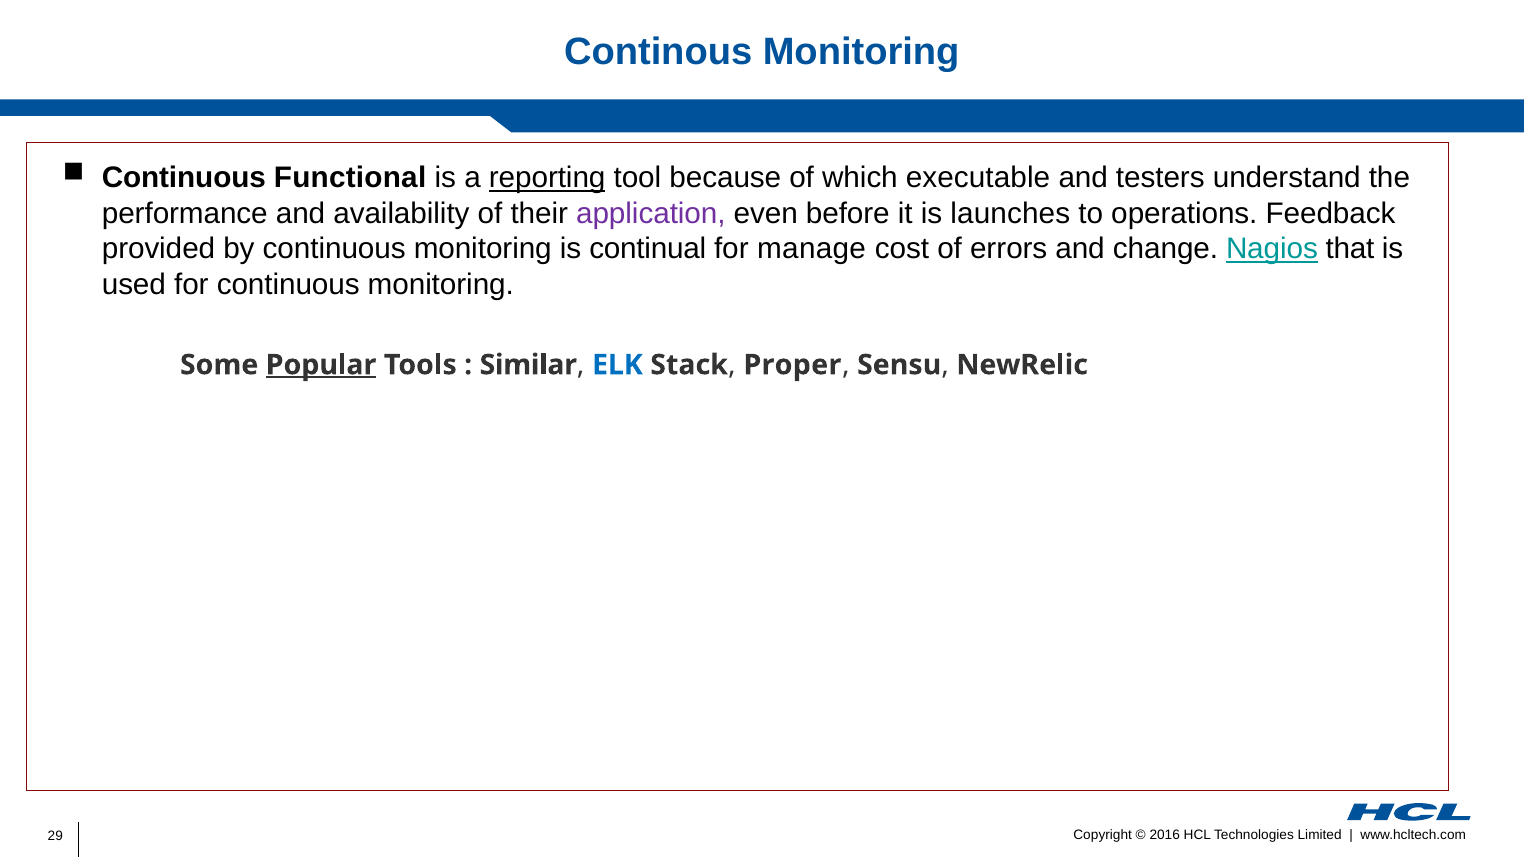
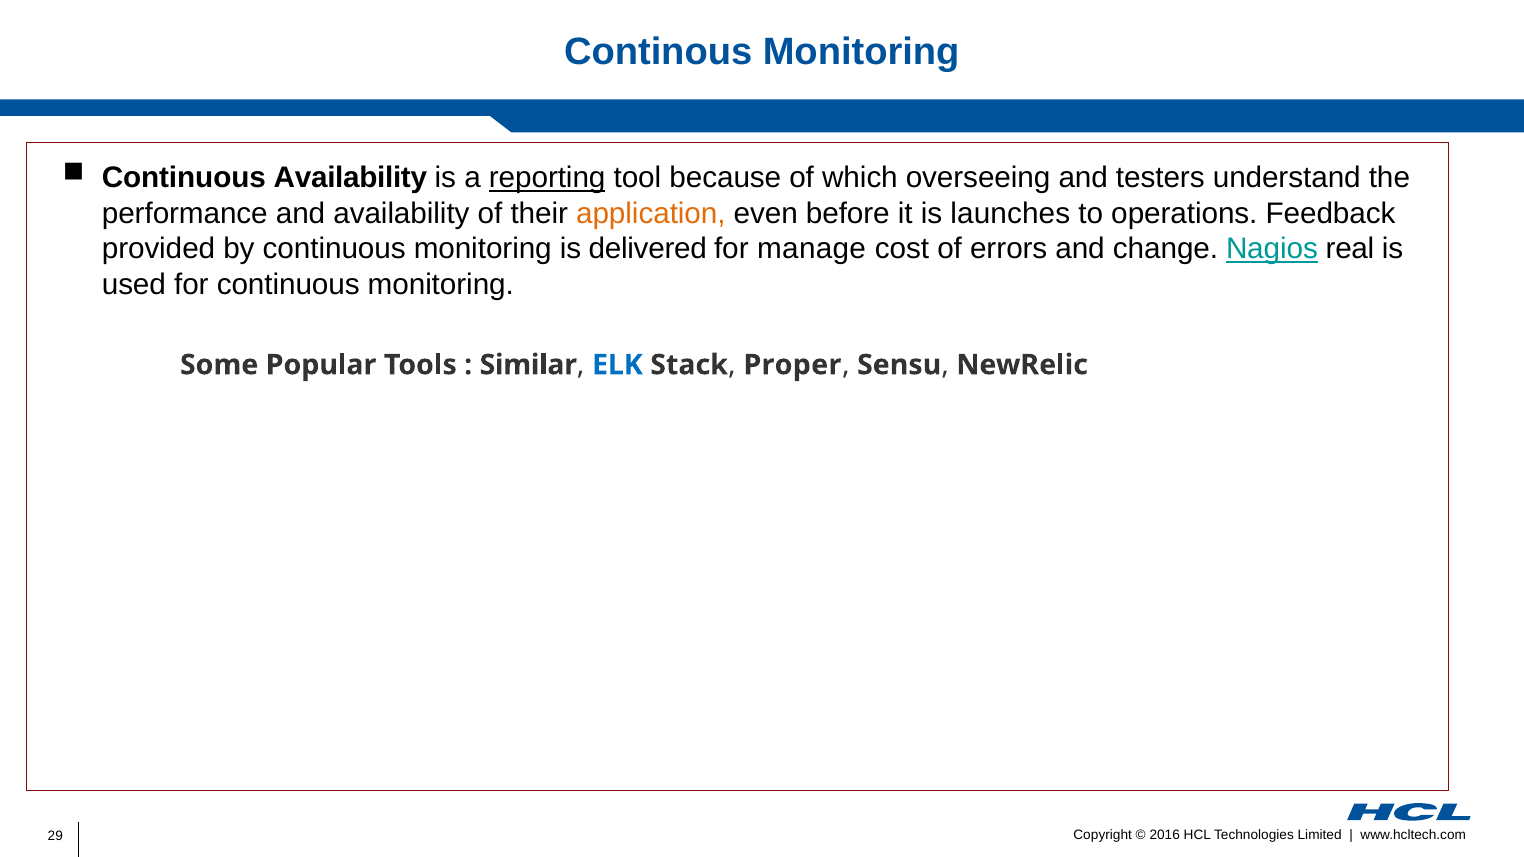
Continuous Functional: Functional -> Availability
executable: executable -> overseeing
application colour: purple -> orange
continual: continual -> delivered
that: that -> real
Popular underline: present -> none
